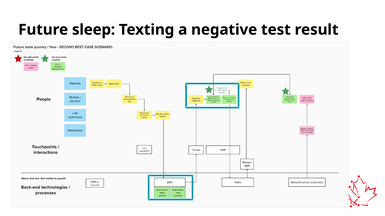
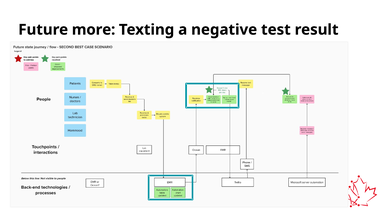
sleep: sleep -> more
